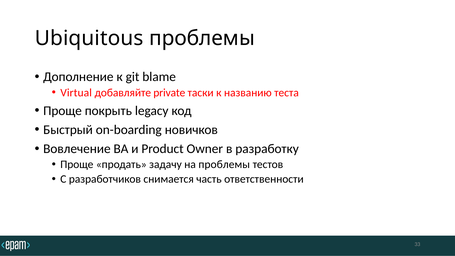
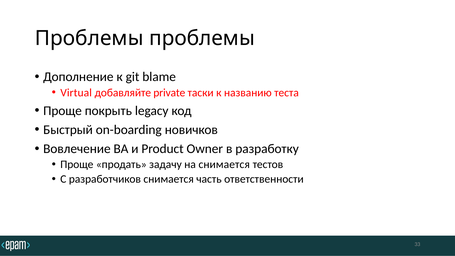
Ubiquitous at (89, 38): Ubiquitous -> Проблемы
на проблемы: проблемы -> снимается
